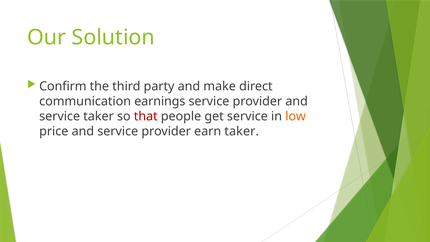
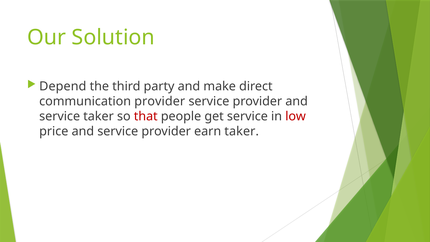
Confirm: Confirm -> Depend
communication earnings: earnings -> provider
low colour: orange -> red
